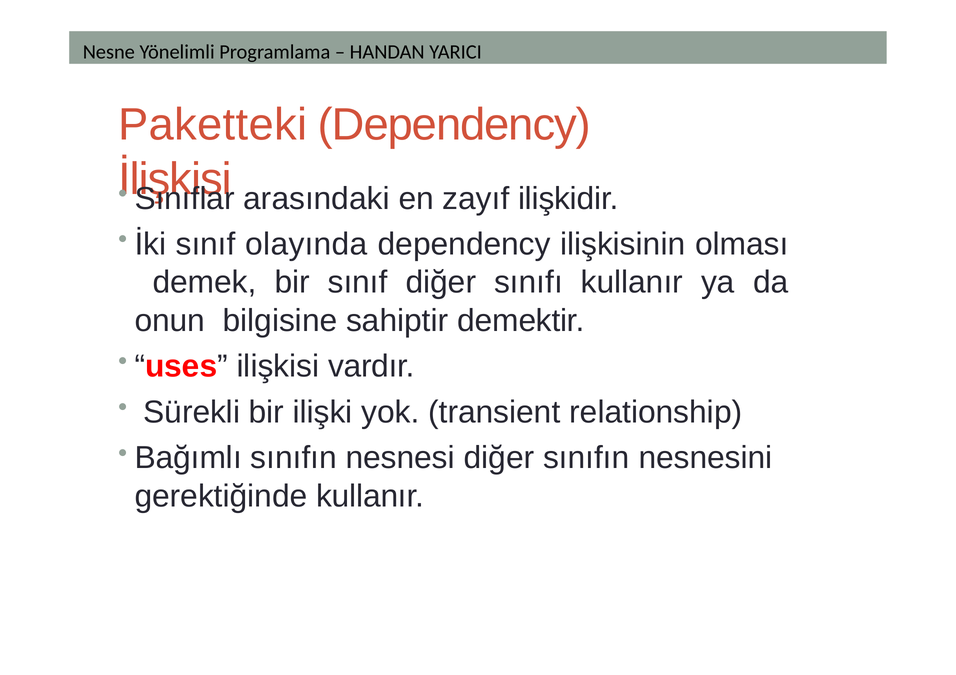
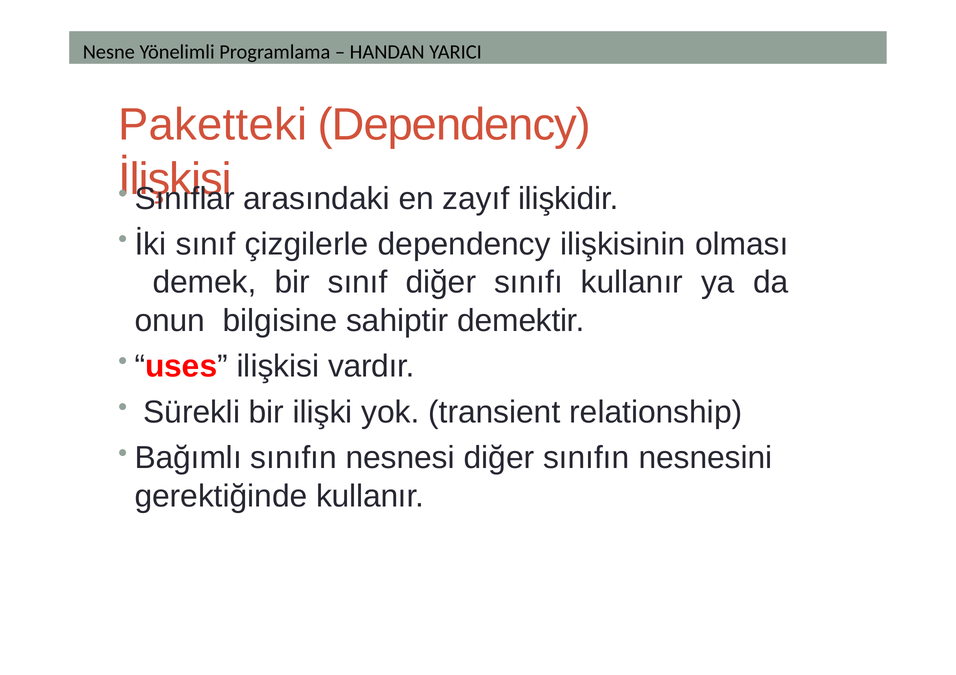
olayında: olayında -> çizgilerle
